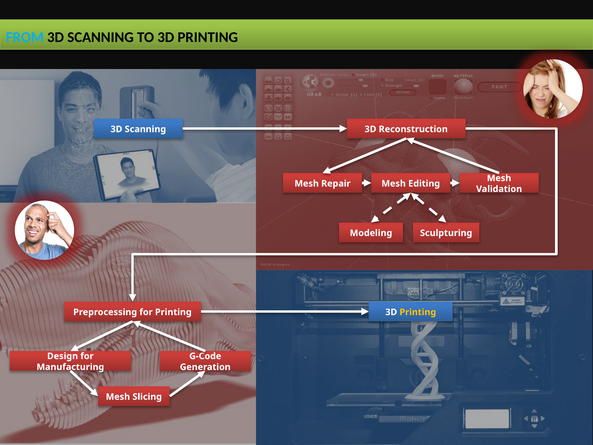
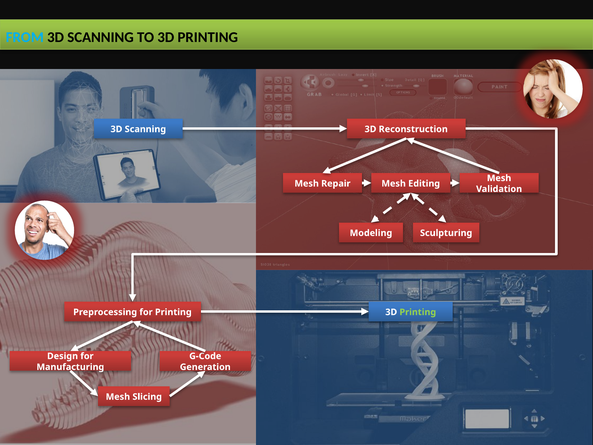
Printing at (418, 312) colour: yellow -> light green
